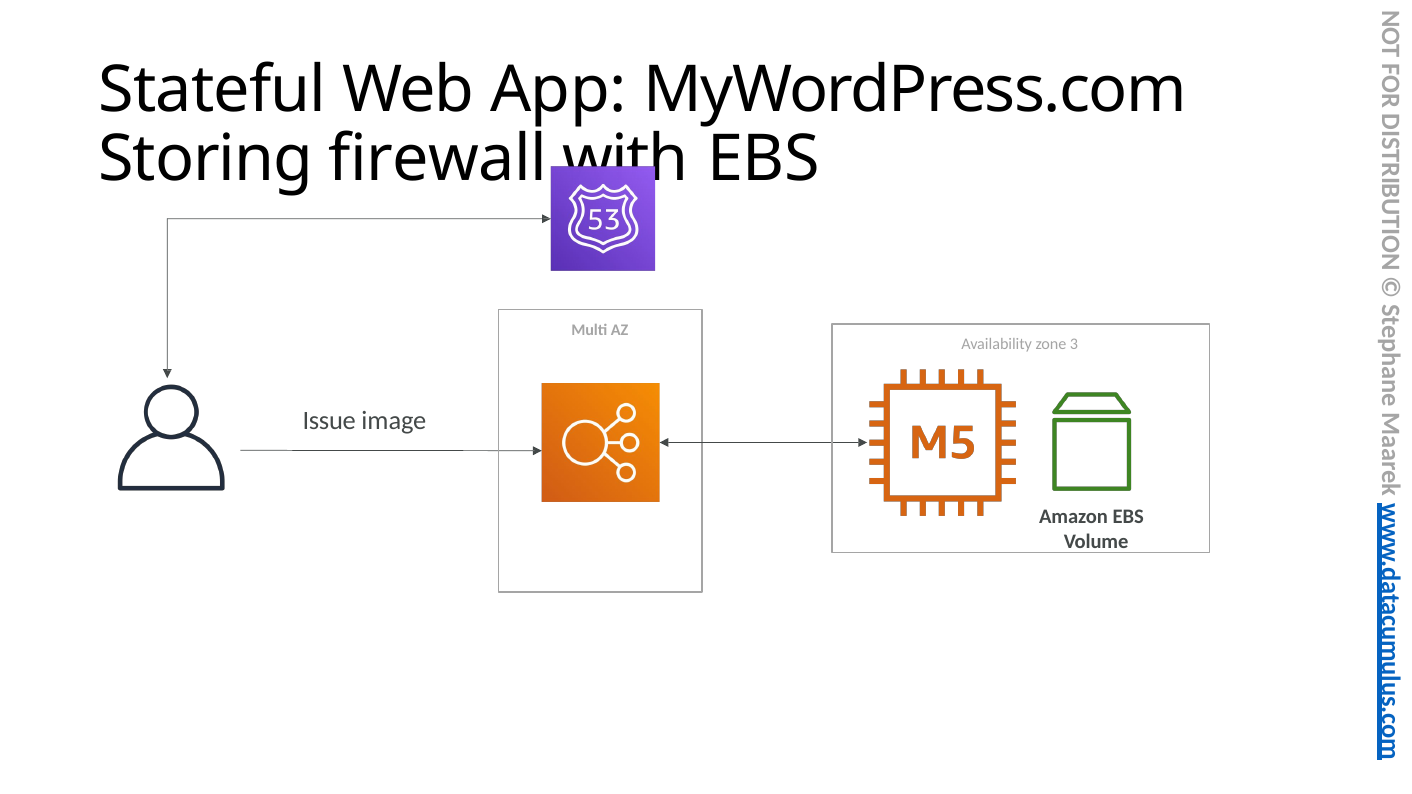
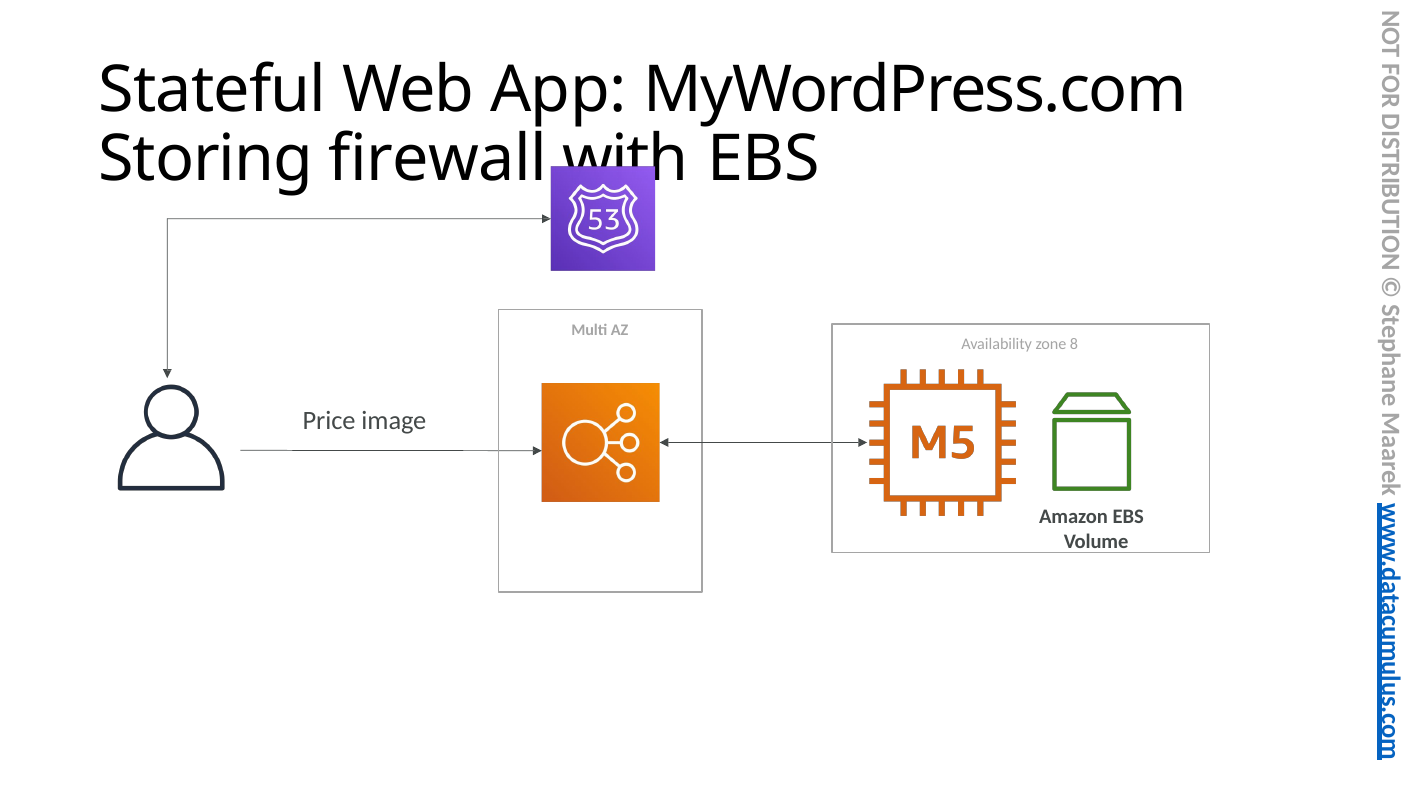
3: 3 -> 8
Issue: Issue -> Price
